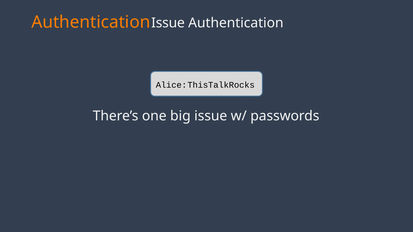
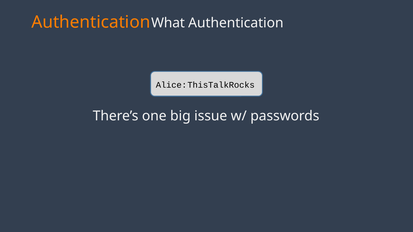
Issue at (168, 23): Issue -> What
